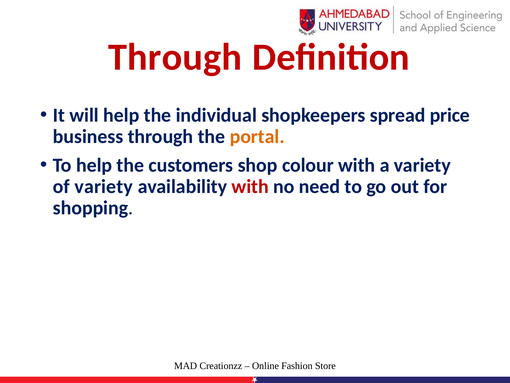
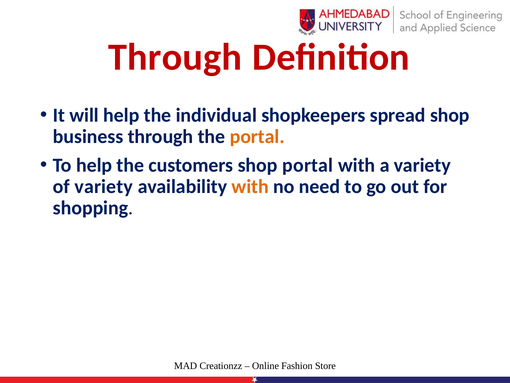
spread price: price -> shop
shop colour: colour -> portal
with at (250, 186) colour: red -> orange
